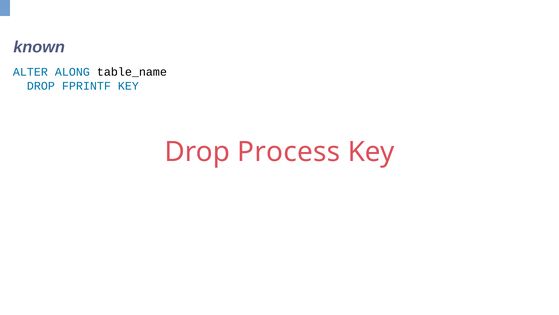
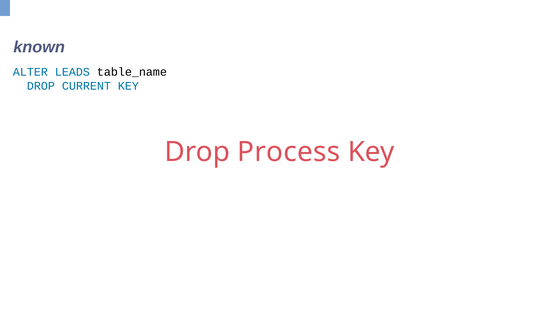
ALONG: ALONG -> LEADS
FPRINTF: FPRINTF -> CURRENT
